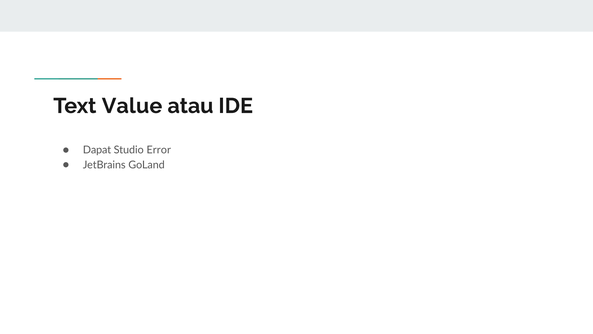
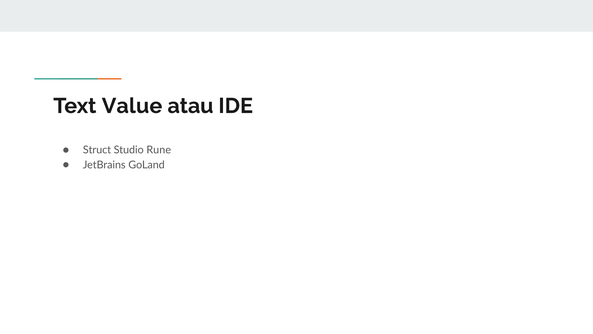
Dapat: Dapat -> Struct
Error: Error -> Rune
